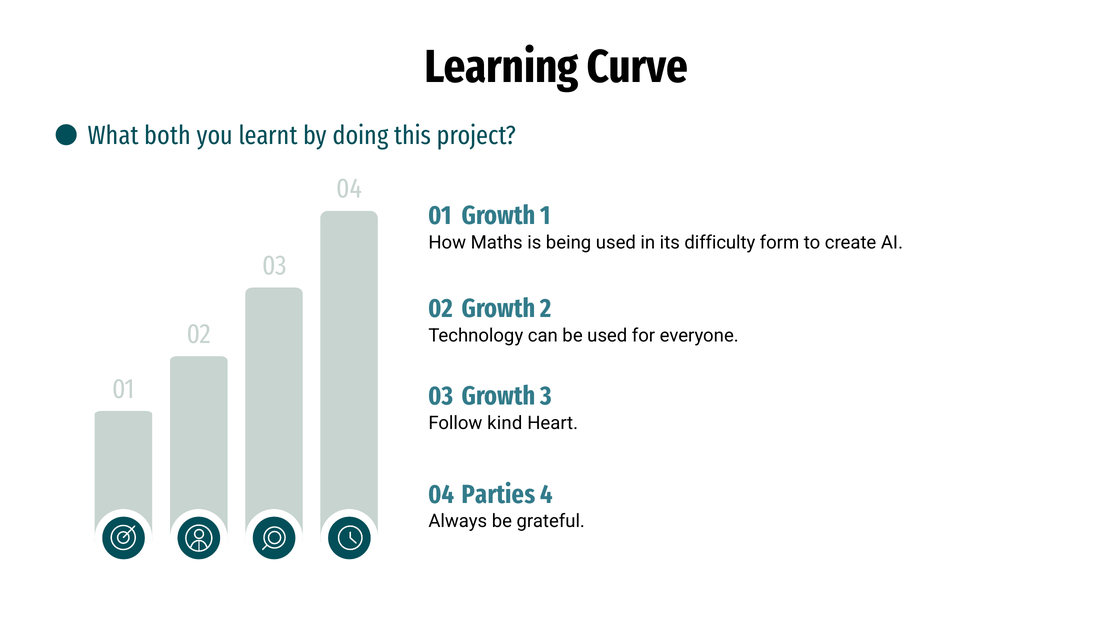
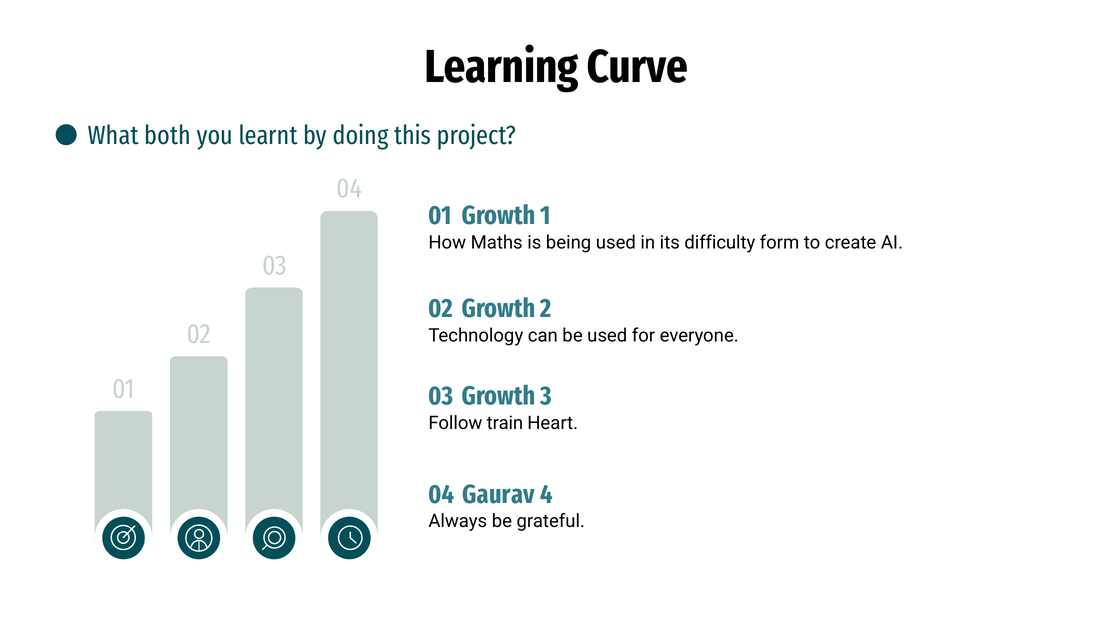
kind: kind -> train
Parties: Parties -> Gaurav
